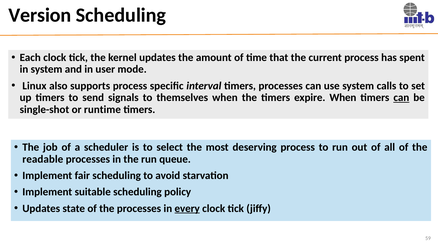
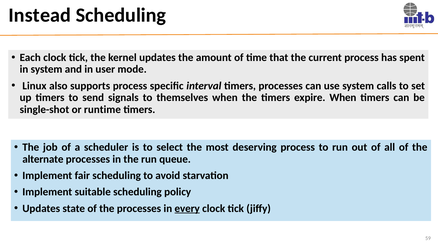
Version: Version -> Instead
can at (401, 97) underline: present -> none
readable: readable -> alternate
